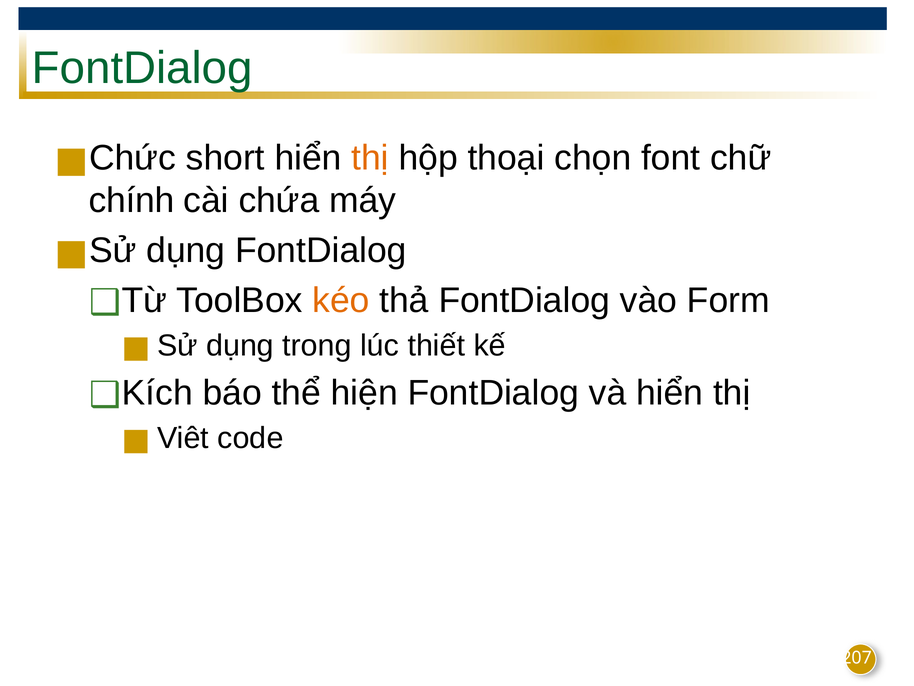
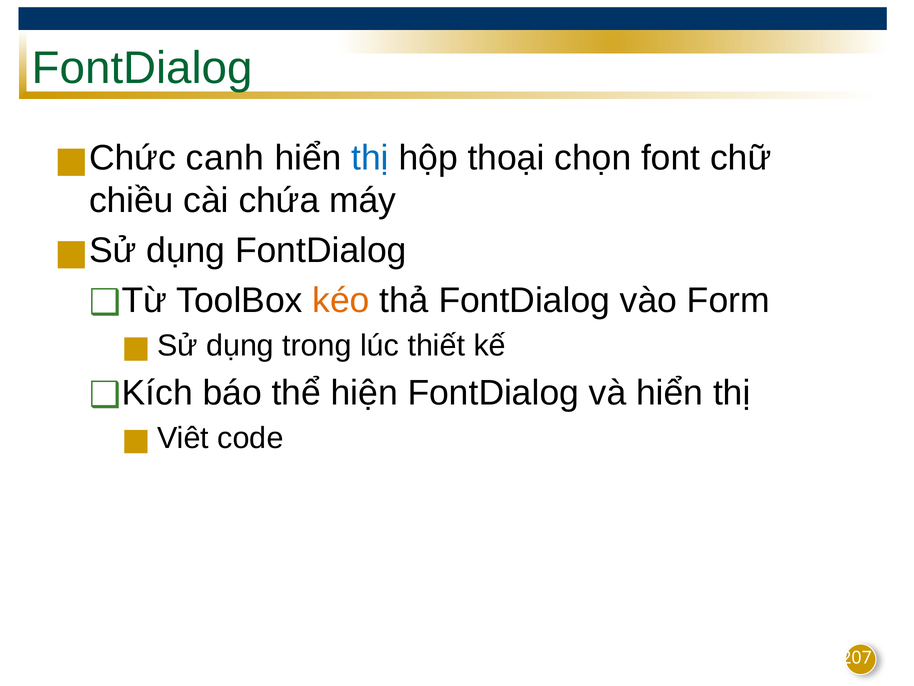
short: short -> canh
thị at (370, 158) colour: orange -> blue
chính: chính -> chiều
